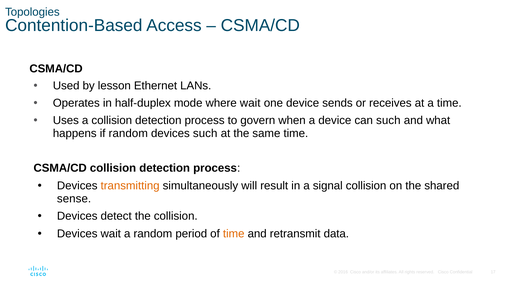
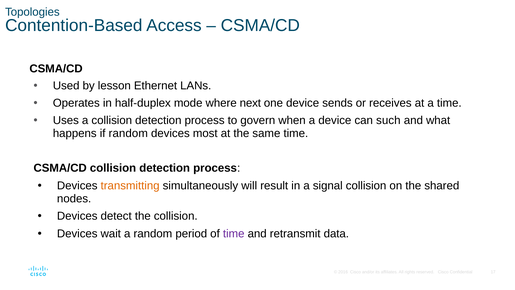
where wait: wait -> next
devices such: such -> most
sense: sense -> nodes
time at (234, 233) colour: orange -> purple
